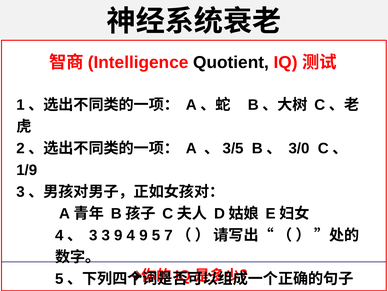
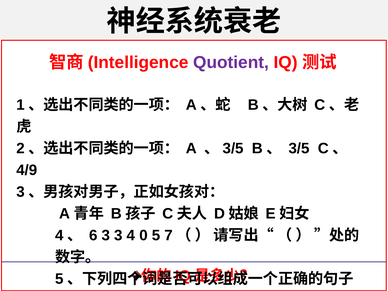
Quotient colour: black -> purple
3/0 at (299, 148): 3/0 -> 3/5
1/9: 1/9 -> 4/9
3 at (93, 235): 3 -> 6
3 9: 9 -> 3
4 9: 9 -> 0
